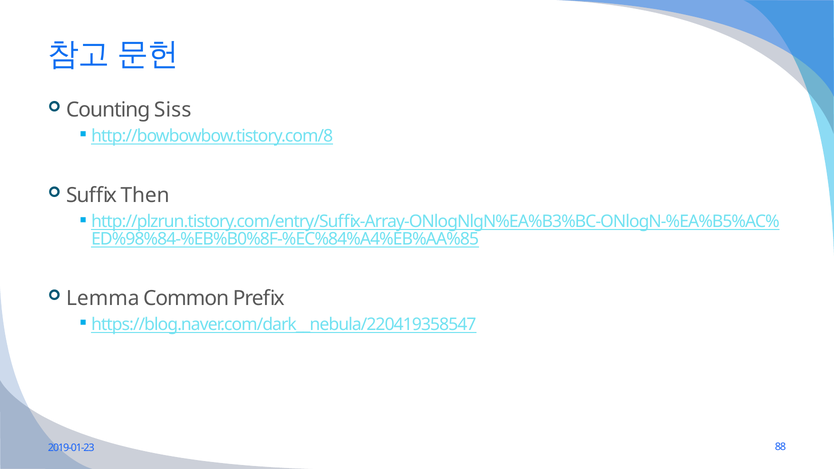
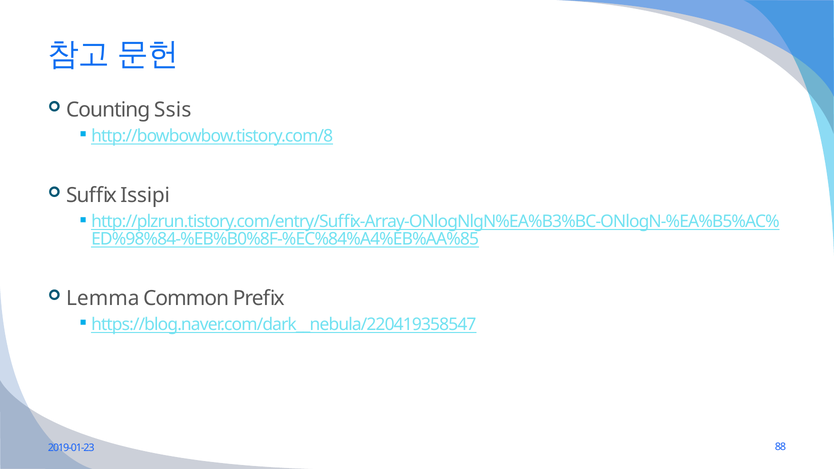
Siss: Siss -> Ssis
Then: Then -> Issipi
